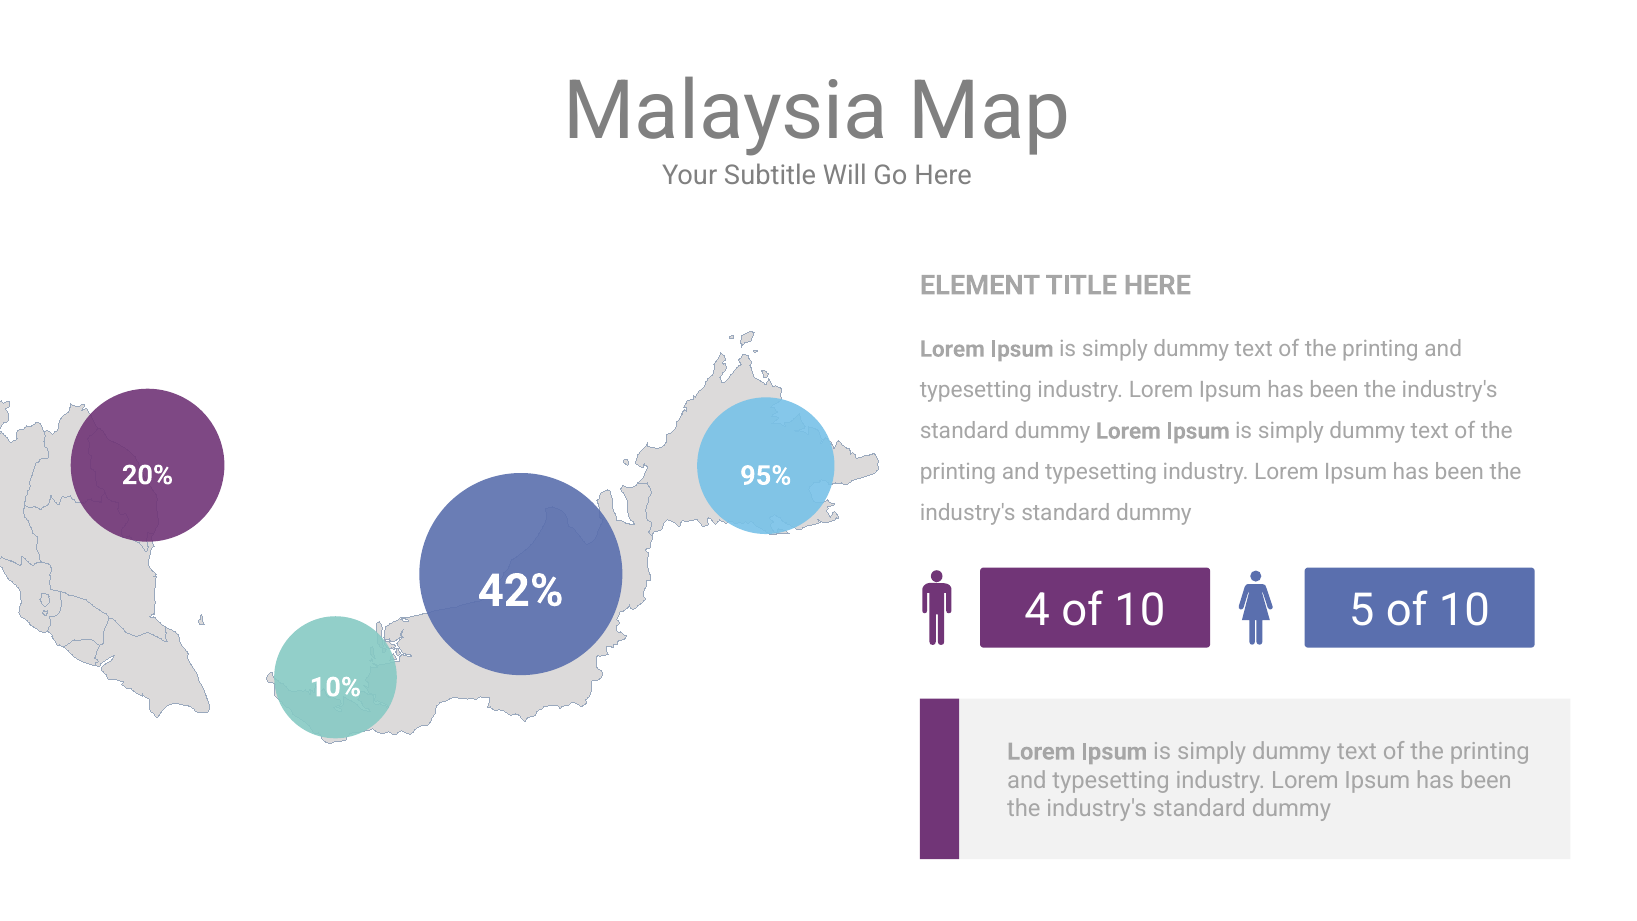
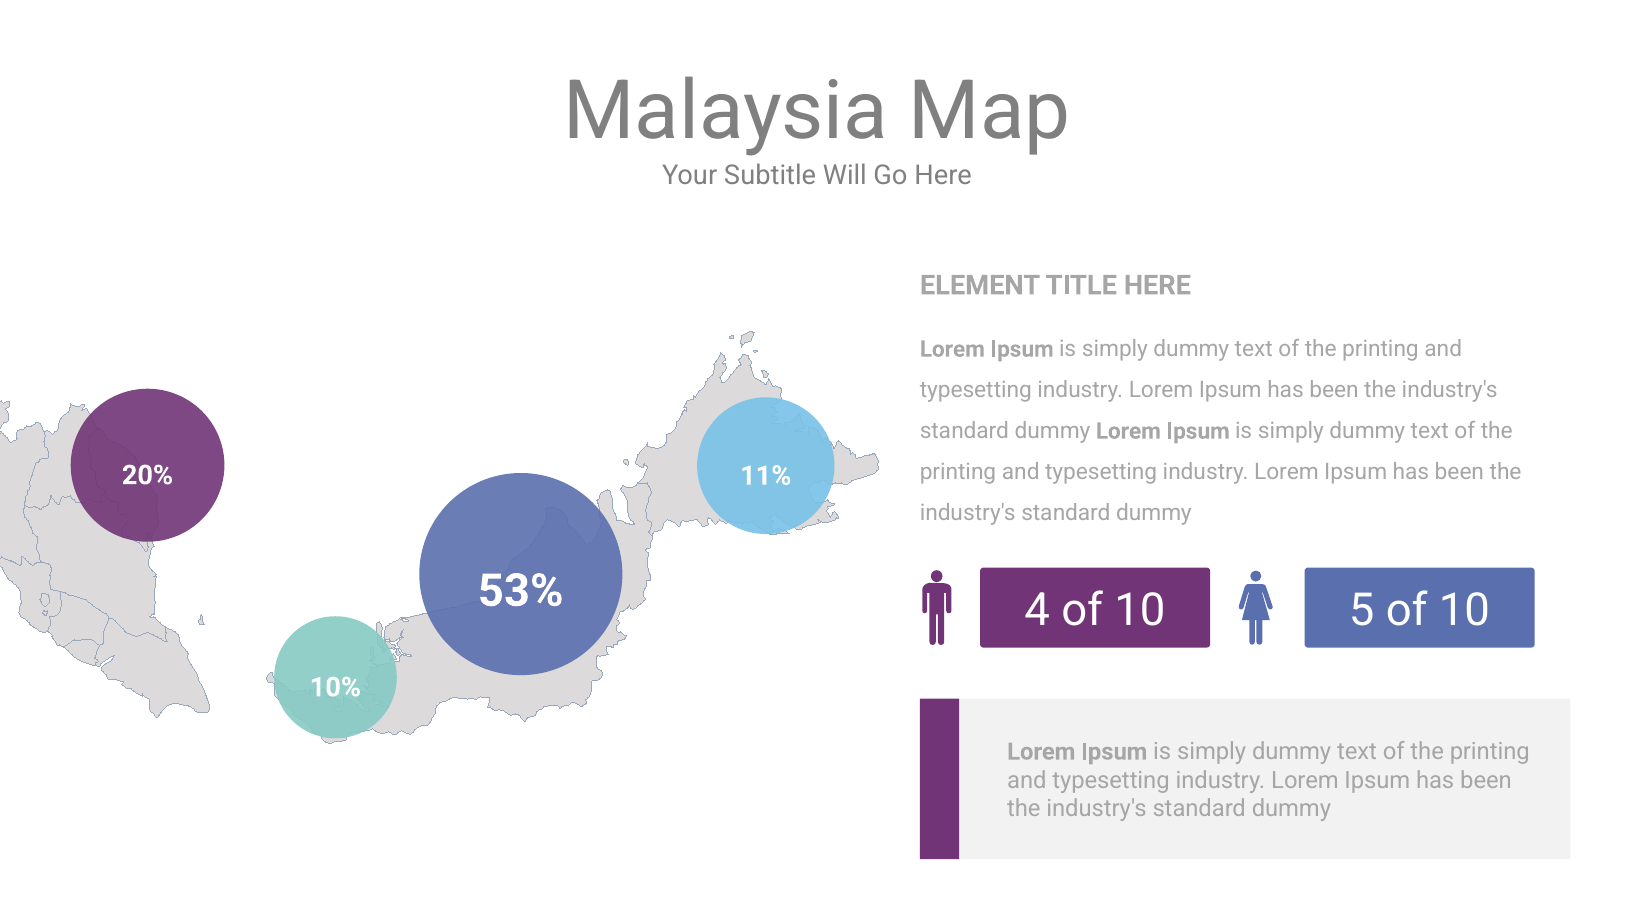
95%: 95% -> 11%
42%: 42% -> 53%
